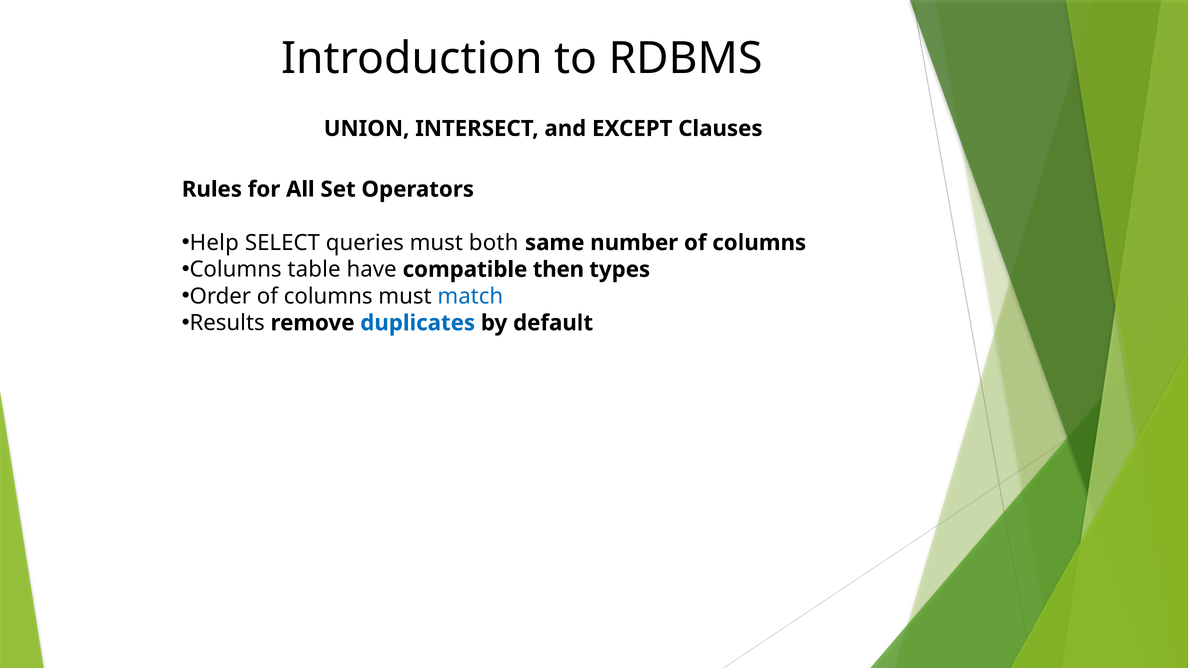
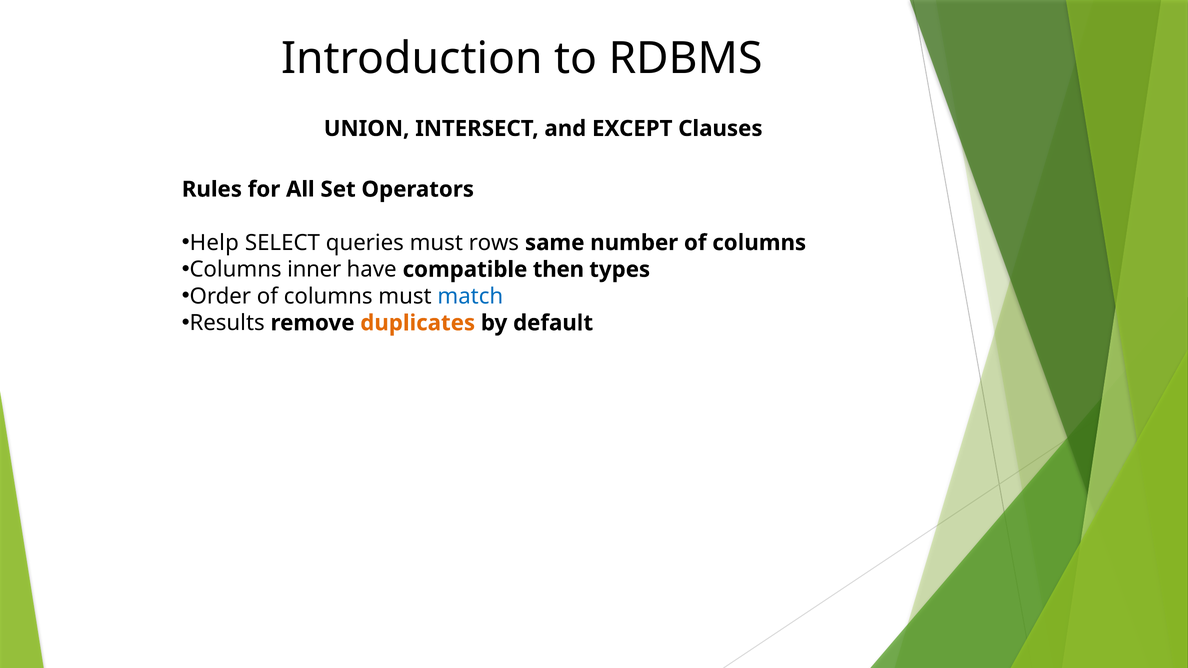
both: both -> rows
table: table -> inner
duplicates colour: blue -> orange
